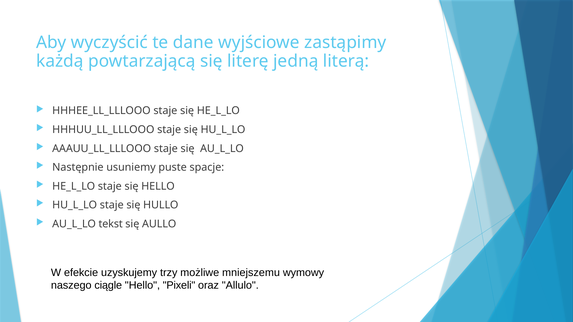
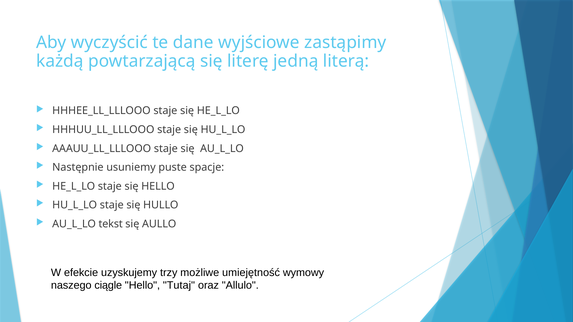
mniejszemu: mniejszemu -> umiejętność
Pixeli: Pixeli -> Tutaj
